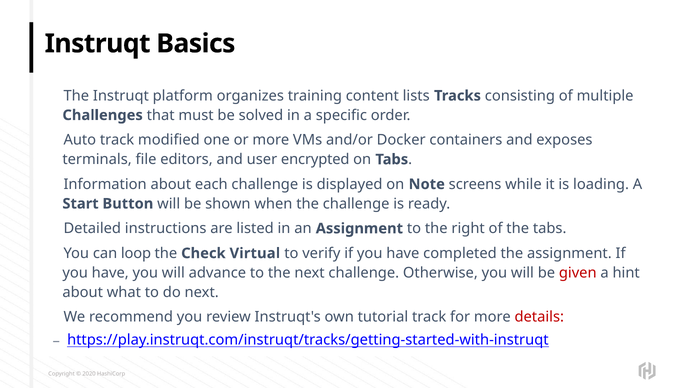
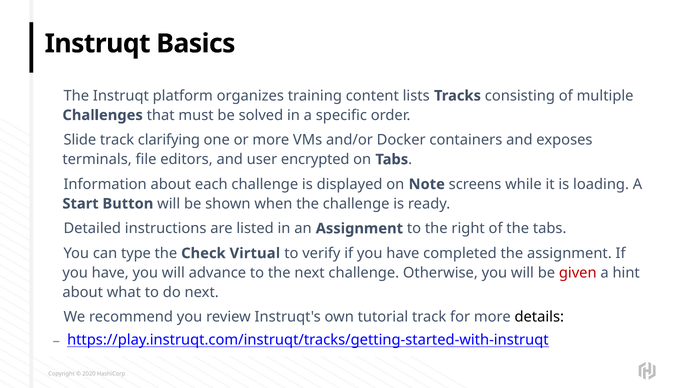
Auto: Auto -> Slide
modified: modified -> clarifying
loop: loop -> type
details colour: red -> black
